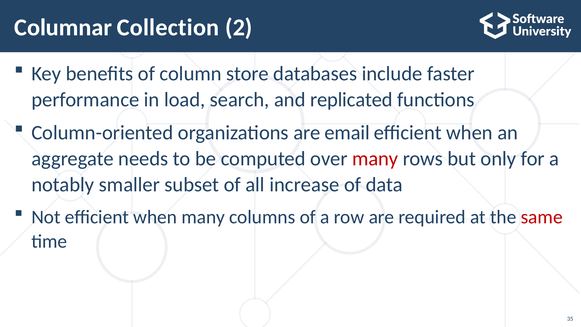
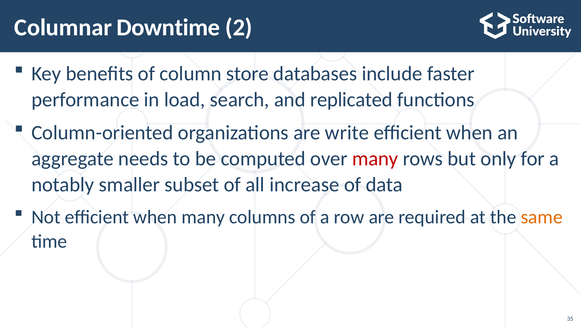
Collection: Collection -> Downtime
email: email -> write
same colour: red -> orange
